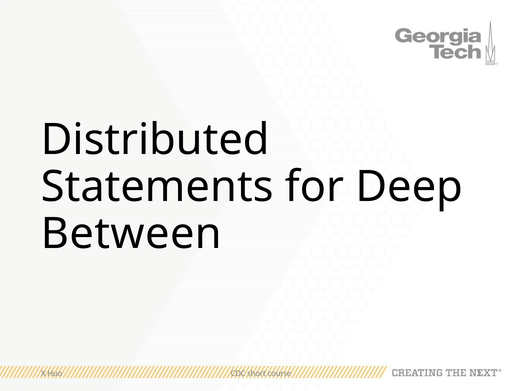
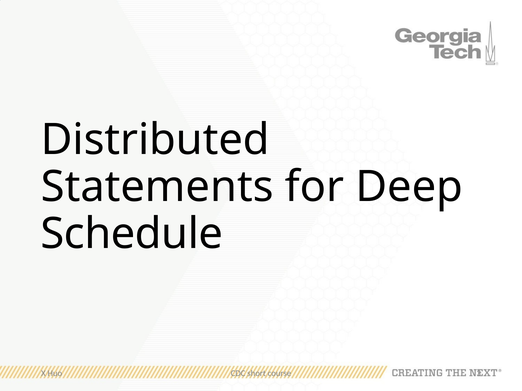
Between: Between -> Schedule
